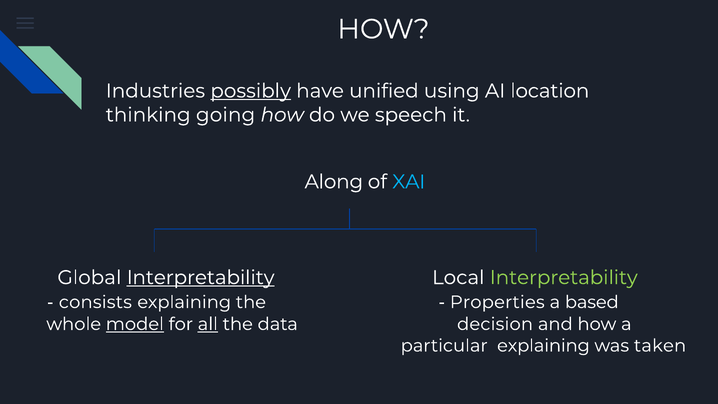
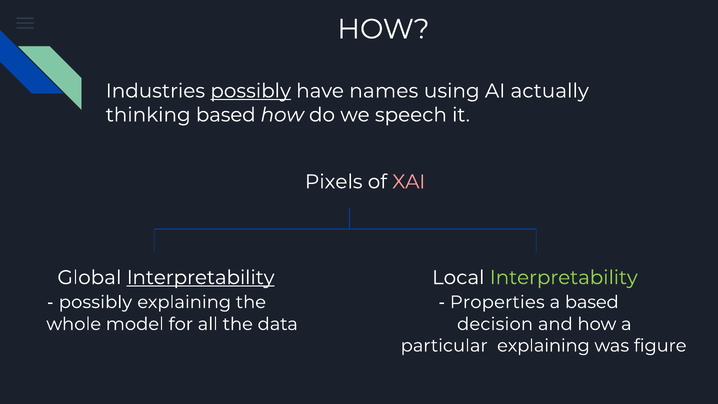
unified: unified -> names
location: location -> actually
thinking going: going -> based
Along: Along -> Pixels
XAI colour: light blue -> pink
consists at (95, 302): consists -> possibly
model underline: present -> none
all underline: present -> none
taken: taken -> figure
